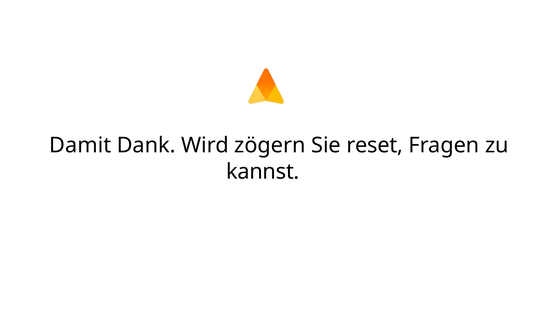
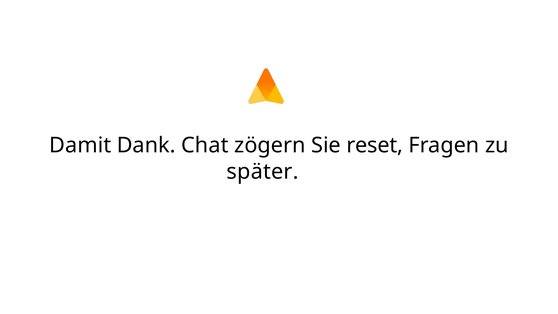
Wird: Wird -> Chat
kannst: kannst -> später
